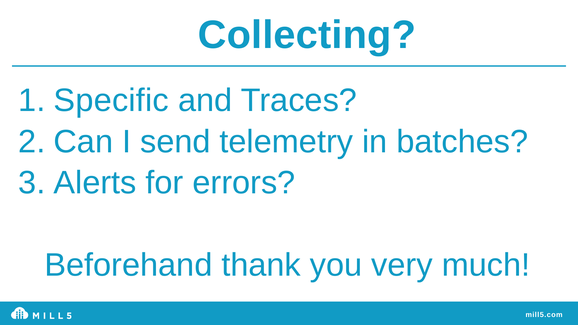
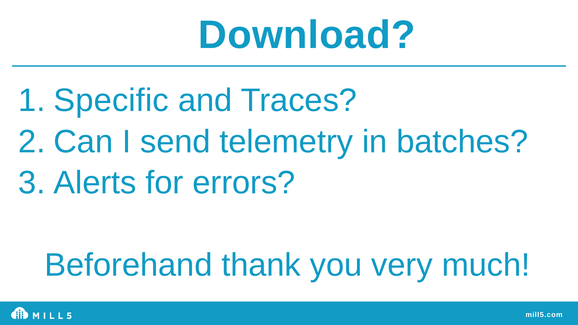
Collecting: Collecting -> Download
